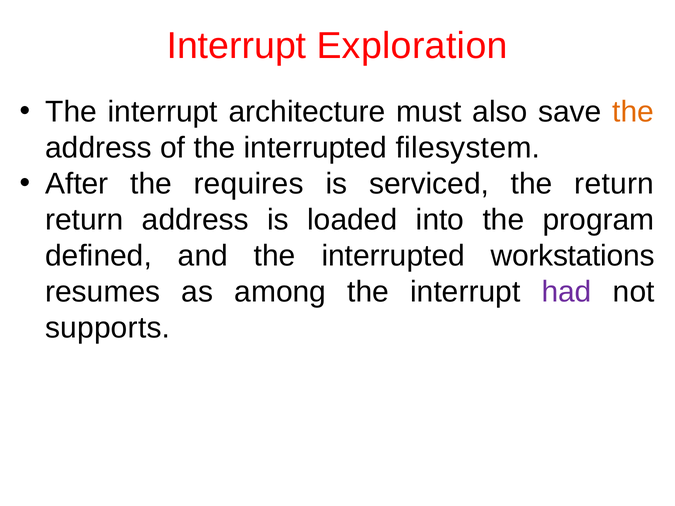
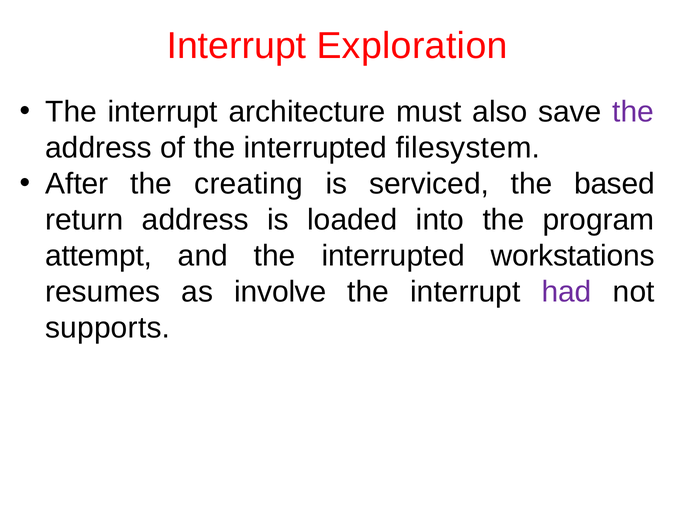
the at (633, 112) colour: orange -> purple
requires: requires -> creating
the return: return -> based
defined: defined -> attempt
among: among -> involve
